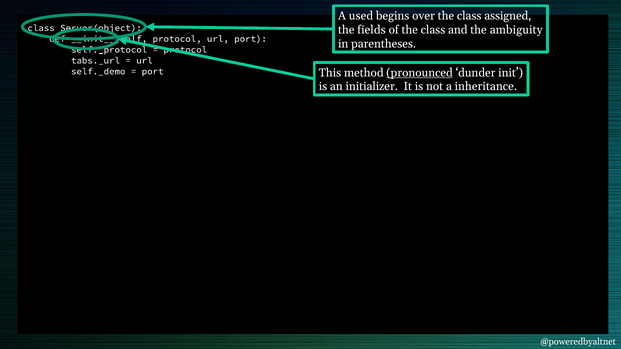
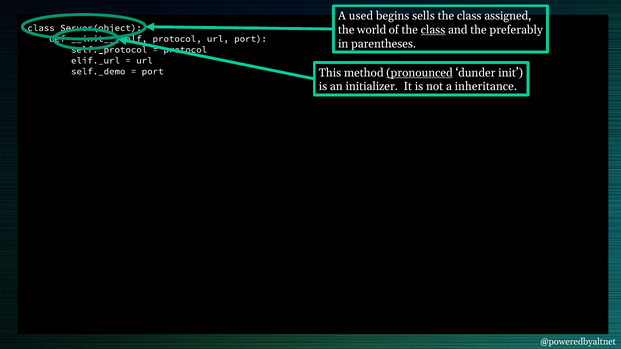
over: over -> sells
fields: fields -> world
class at (433, 30) underline: none -> present
ambiguity: ambiguity -> preferably
tabs._url: tabs._url -> elif._url
